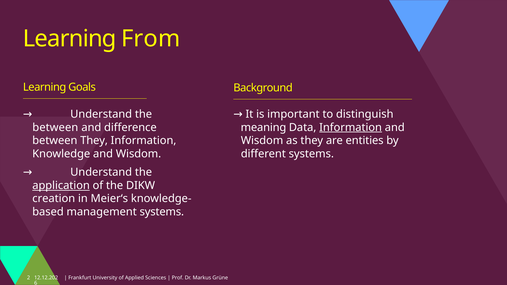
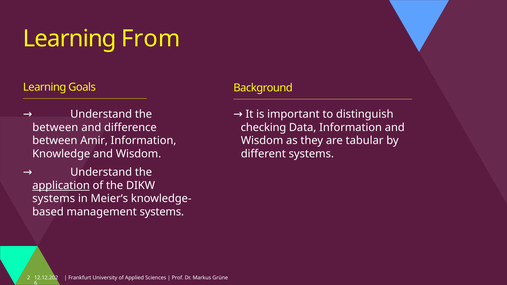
meaning: meaning -> checking
Information at (351, 127) underline: present -> none
between They: They -> Amir
entities: entities -> tabular
creation at (54, 199): creation -> systems
